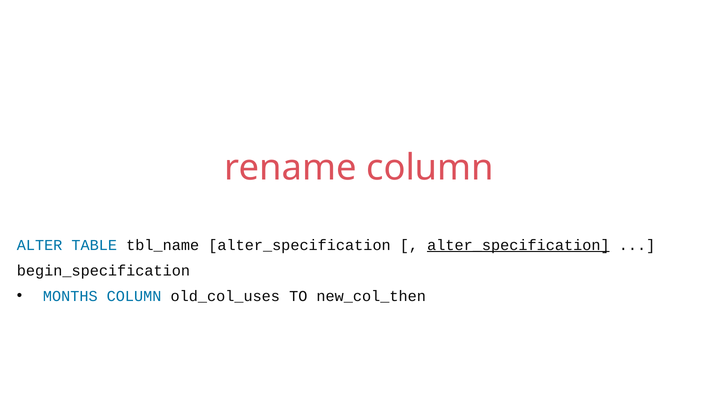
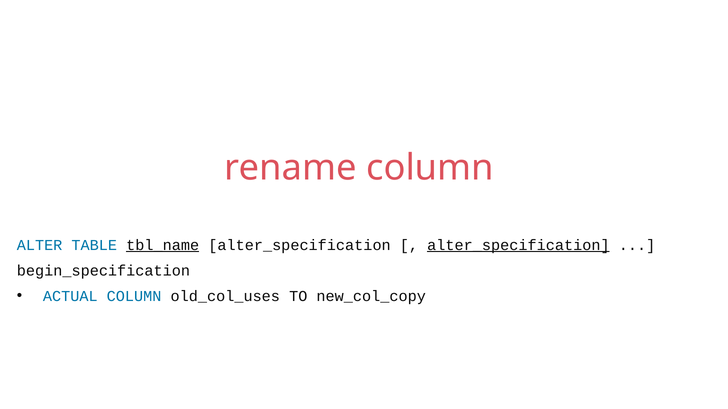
tbl_name underline: none -> present
MONTHS: MONTHS -> ACTUAL
new_col_then: new_col_then -> new_col_copy
